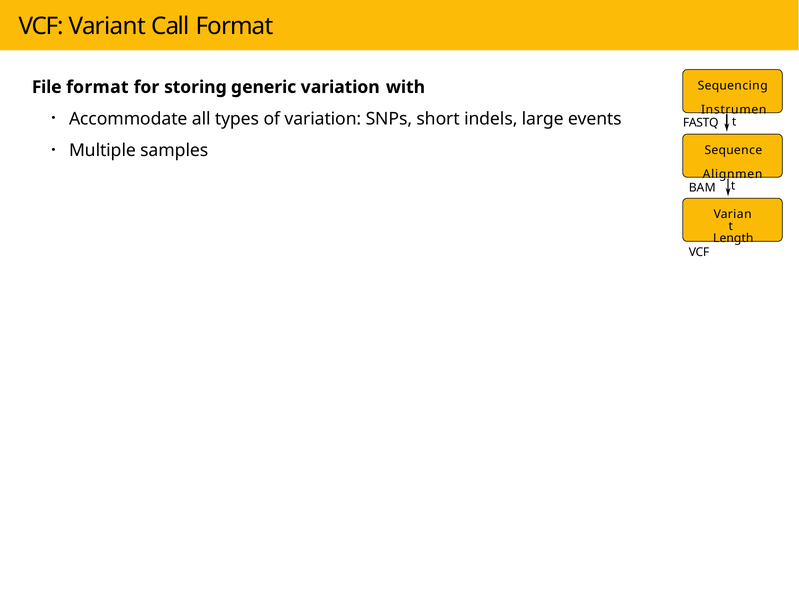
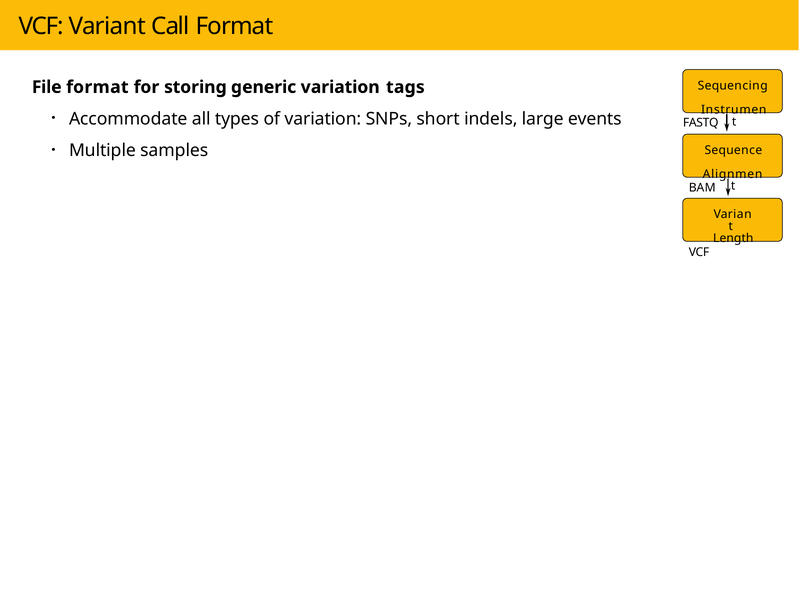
with: with -> tags
